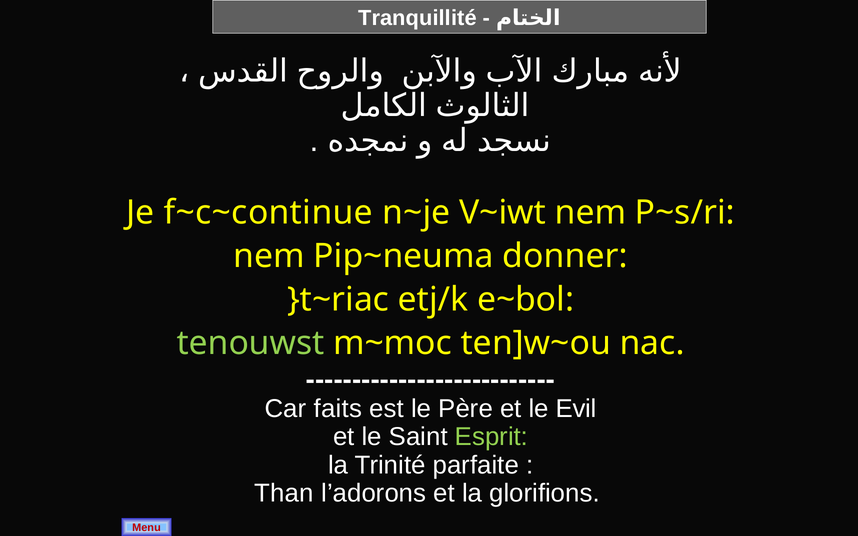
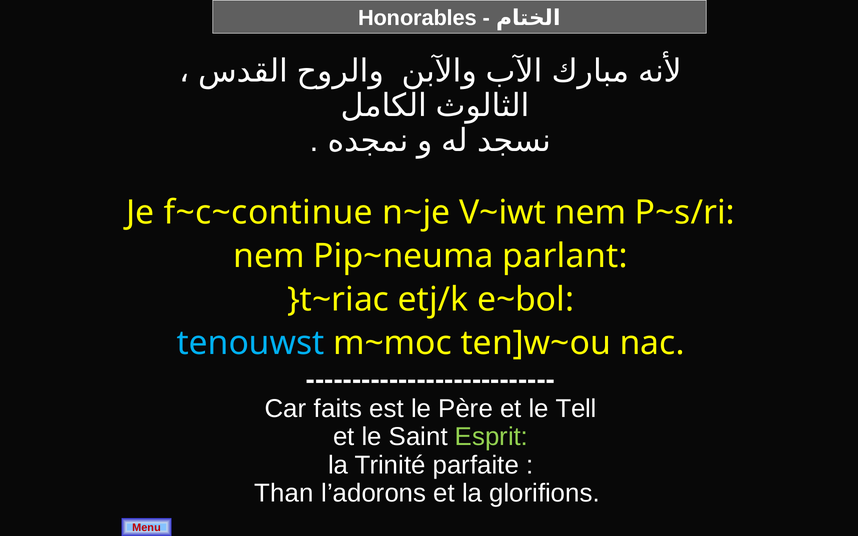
Tranquillité: Tranquillité -> Honorables
donner: donner -> parlant
tenouwst colour: light green -> light blue
Evil: Evil -> Tell
